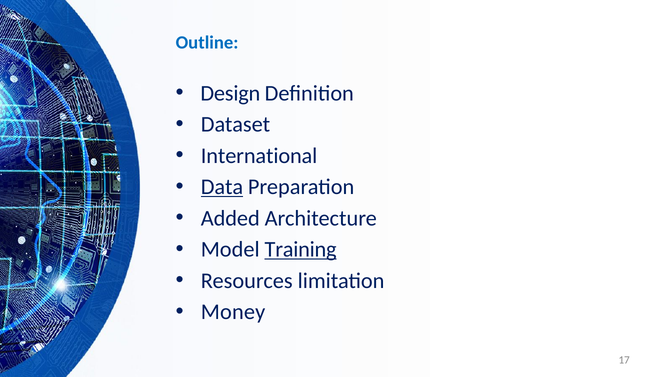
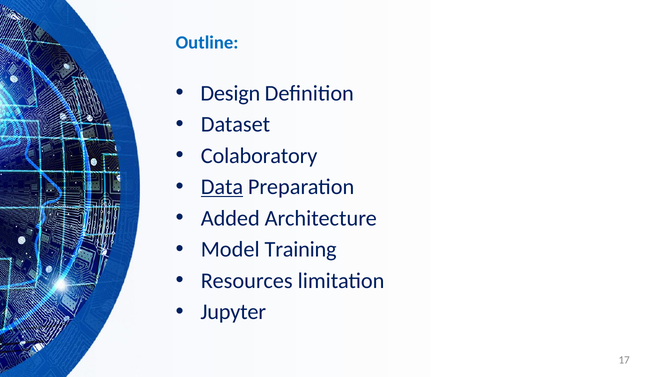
International: International -> Colaboratory
Training underline: present -> none
Money: Money -> Jupyter
